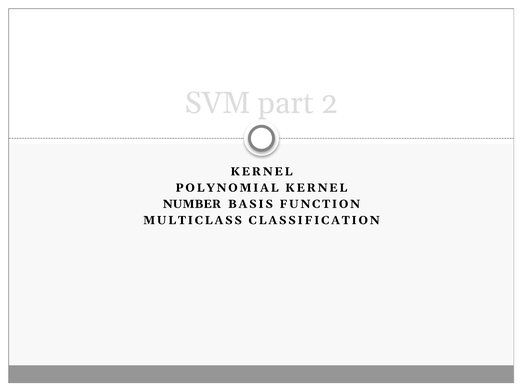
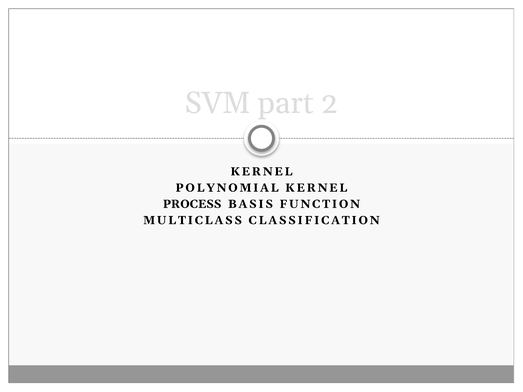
NUMBER: NUMBER -> PROCESS
